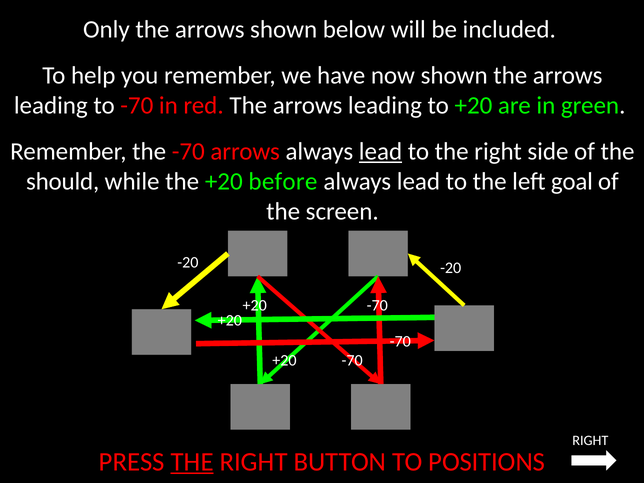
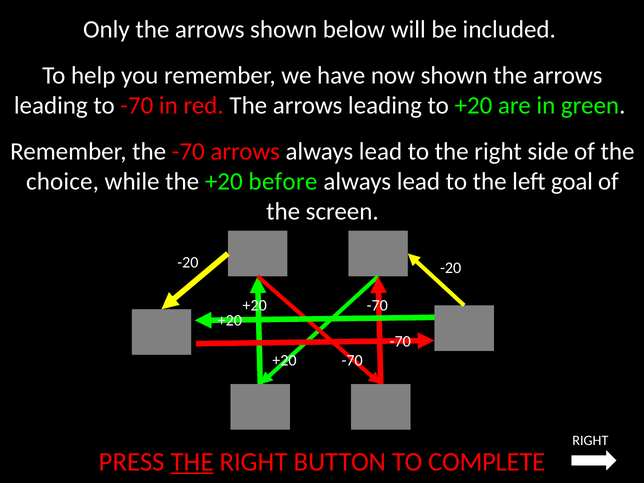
lead at (380, 151) underline: present -> none
should: should -> choice
POSITIONS: POSITIONS -> COMPLETE
